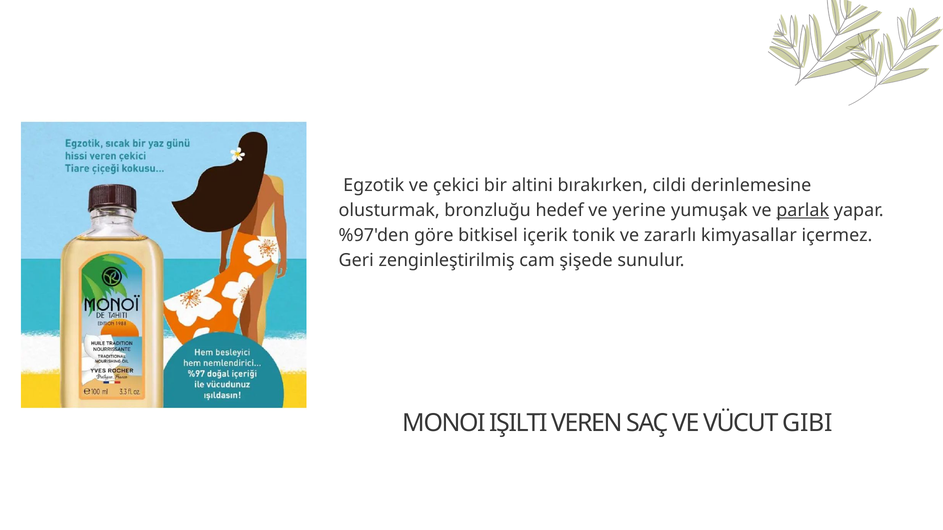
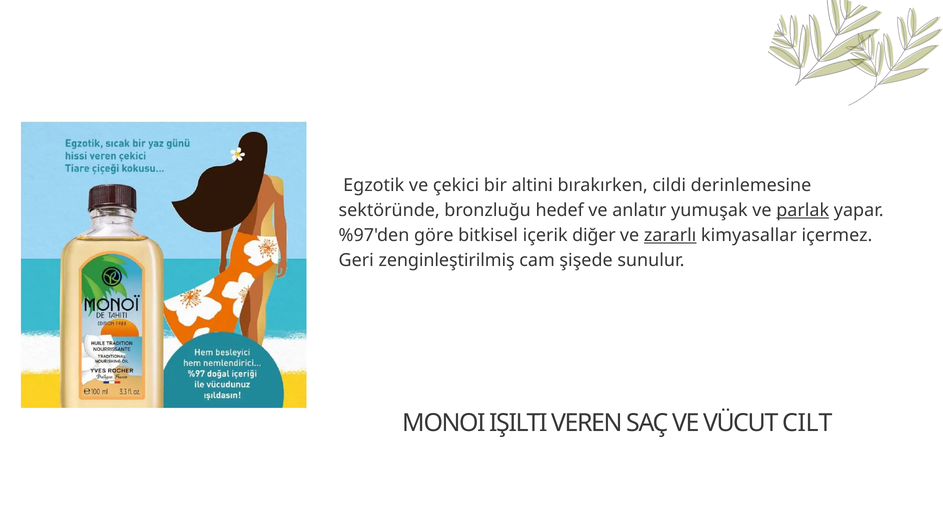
olusturmak: olusturmak -> sektöründe
yerine: yerine -> anlatır
tonik: tonik -> diğer
zararlı underline: none -> present
GIBI: GIBI -> CILT
